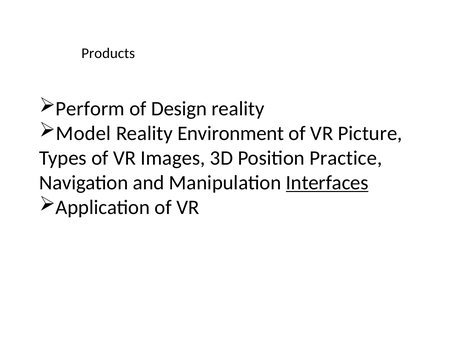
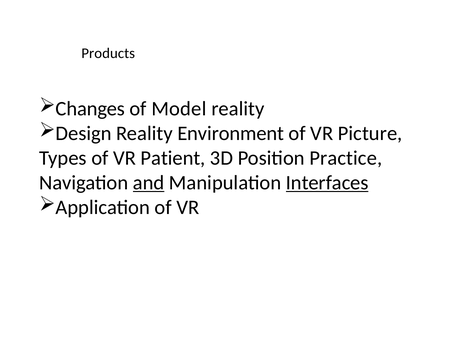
Perform: Perform -> Changes
Design: Design -> Model
Model: Model -> Design
Images: Images -> Patient
and underline: none -> present
